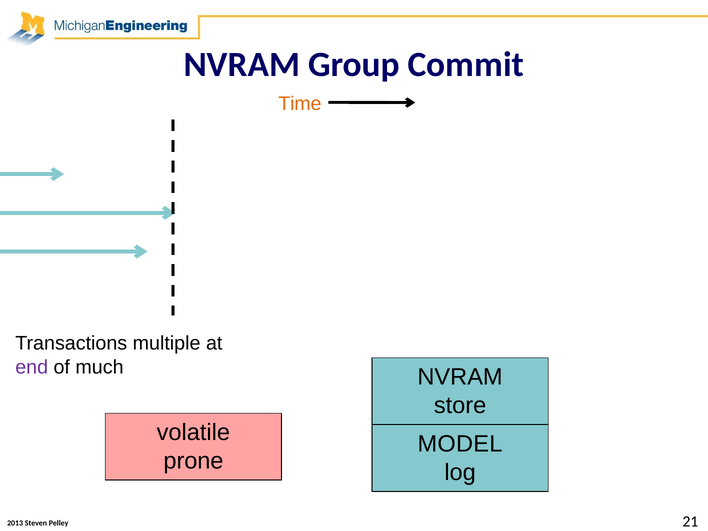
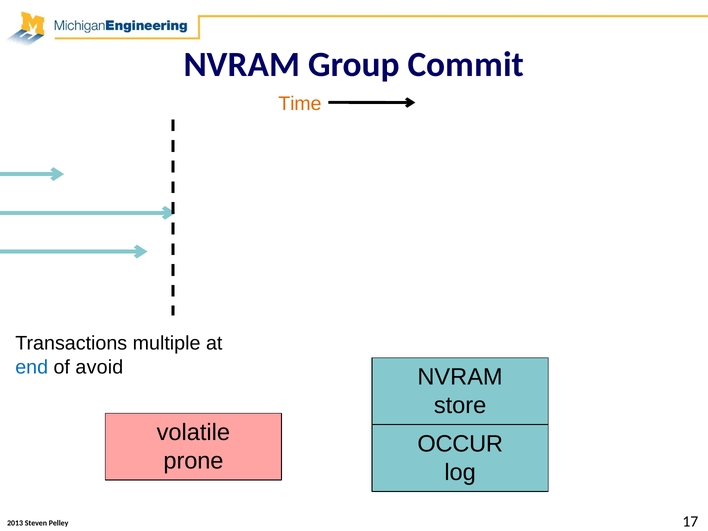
end colour: purple -> blue
much: much -> avoid
MODEL: MODEL -> OCCUR
21: 21 -> 17
